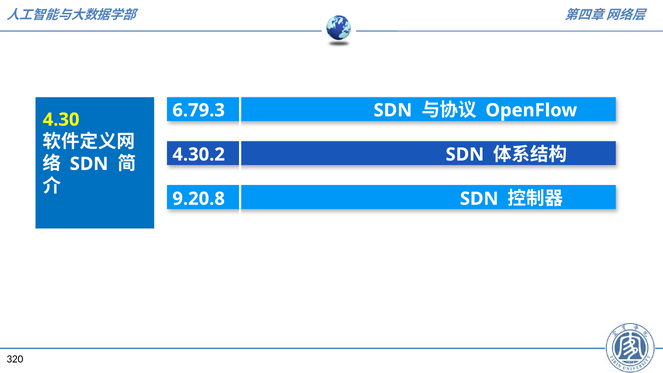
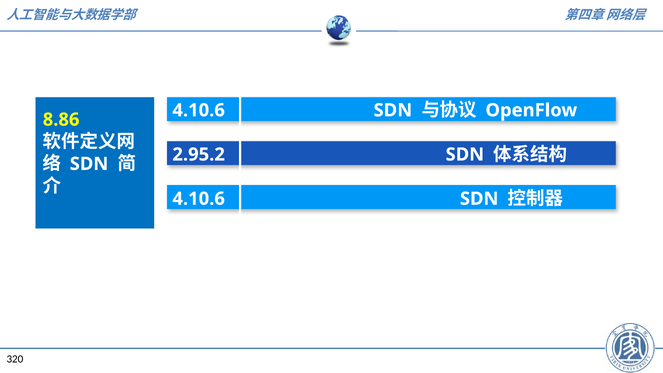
6.79.3 at (199, 110): 6.79.3 -> 4.10.6
4.30: 4.30 -> 8.86
4.30.2: 4.30.2 -> 2.95.2
9.20.8 at (199, 199): 9.20.8 -> 4.10.6
